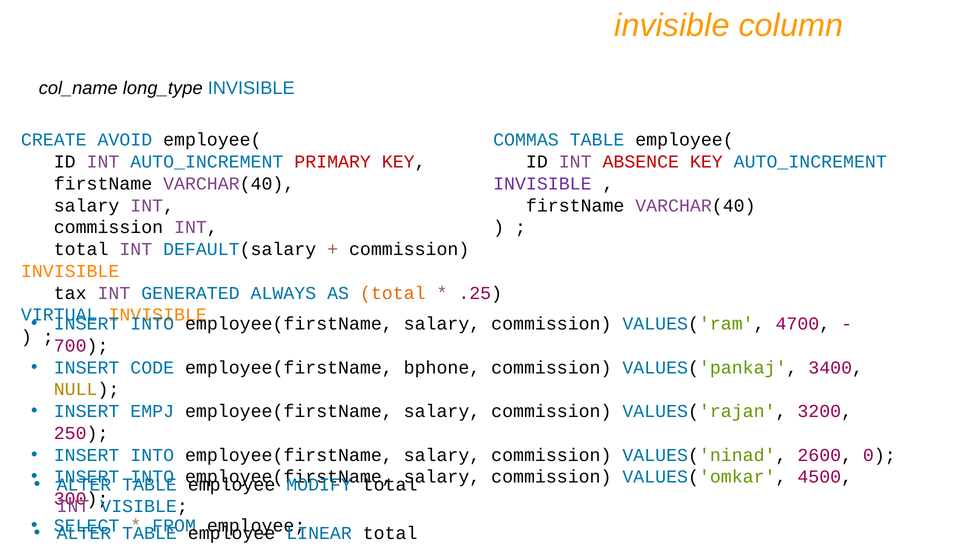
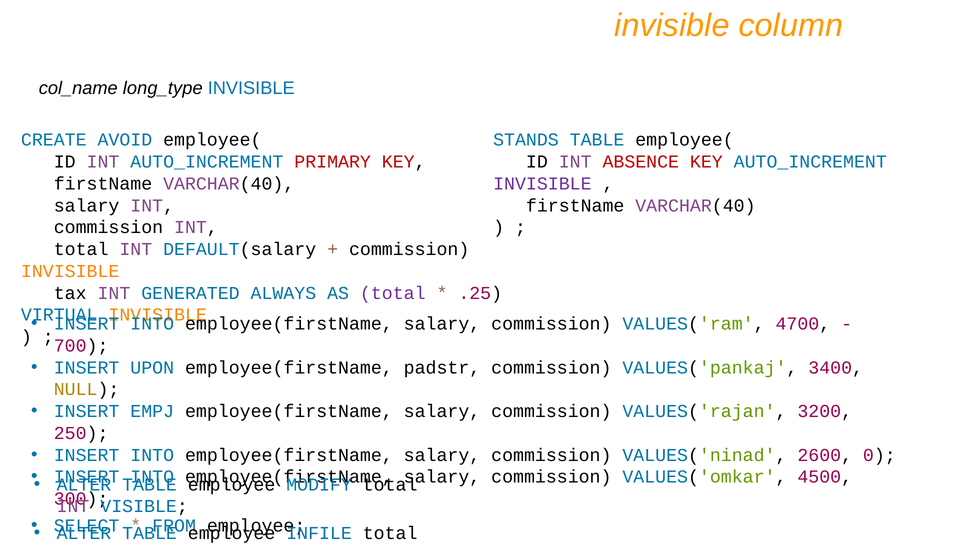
COMMAS: COMMAS -> STANDS
total at (393, 293) colour: orange -> purple
CODE: CODE -> UPON
bphone: bphone -> padstr
LINEAR: LINEAR -> INFILE
